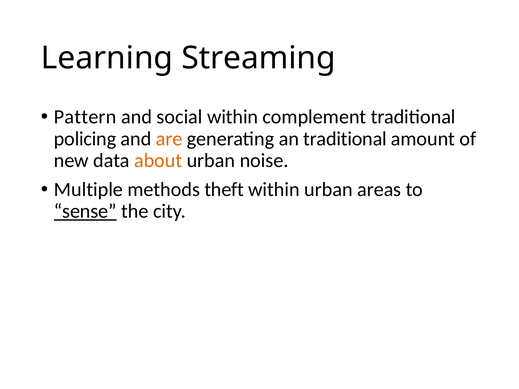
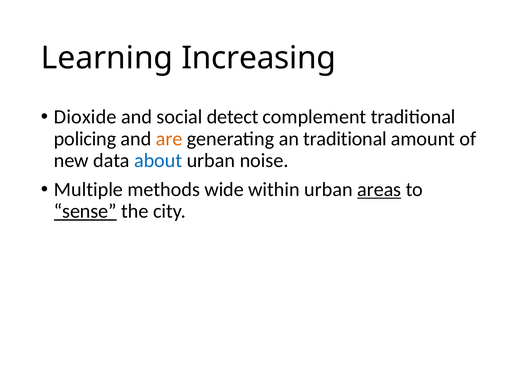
Streaming: Streaming -> Increasing
Pattern: Pattern -> Dioxide
social within: within -> detect
about colour: orange -> blue
theft: theft -> wide
areas underline: none -> present
